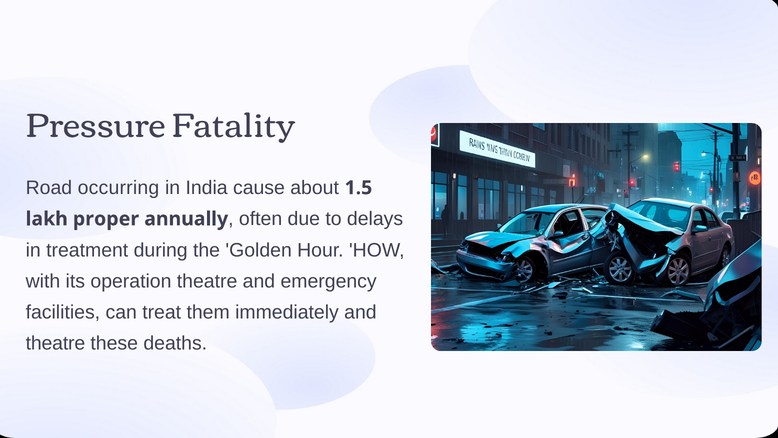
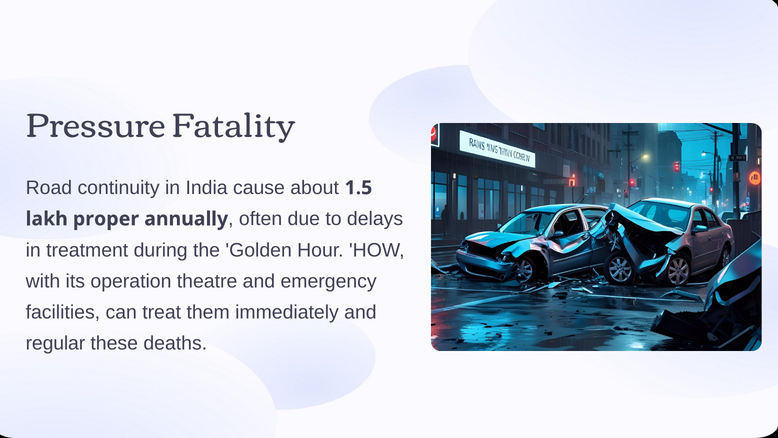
occurring: occurring -> continuity
theatre at (55, 343): theatre -> regular
